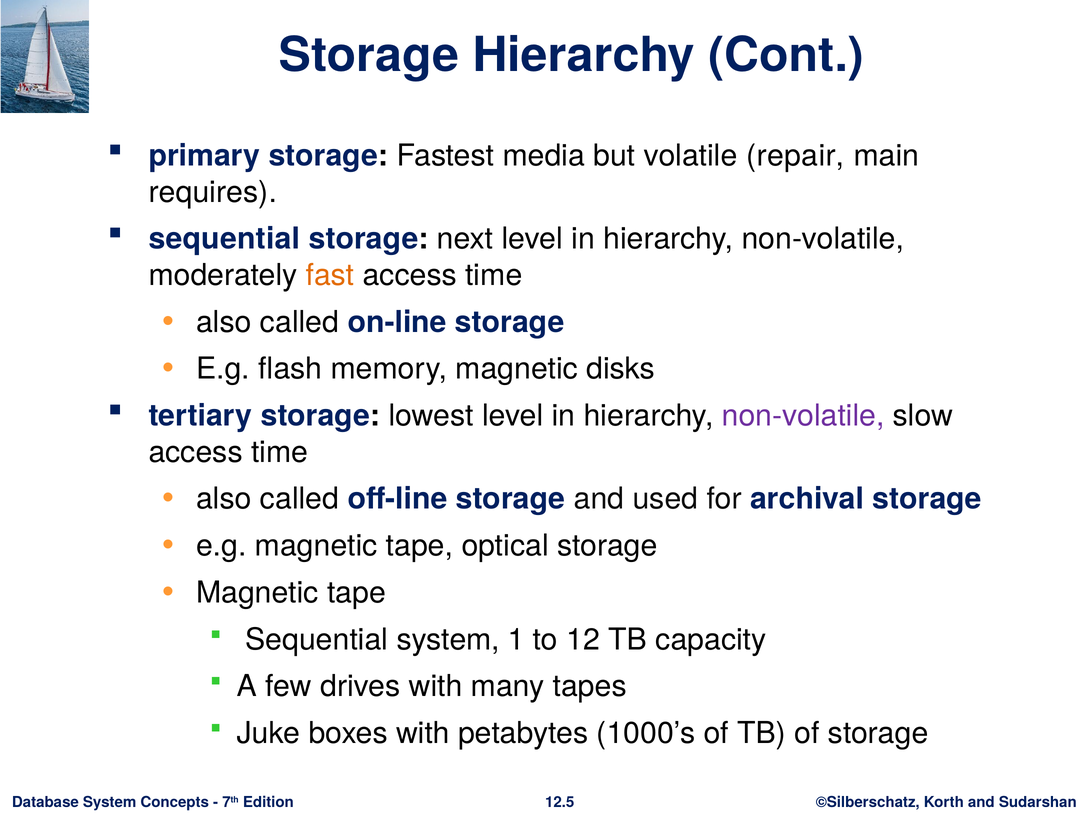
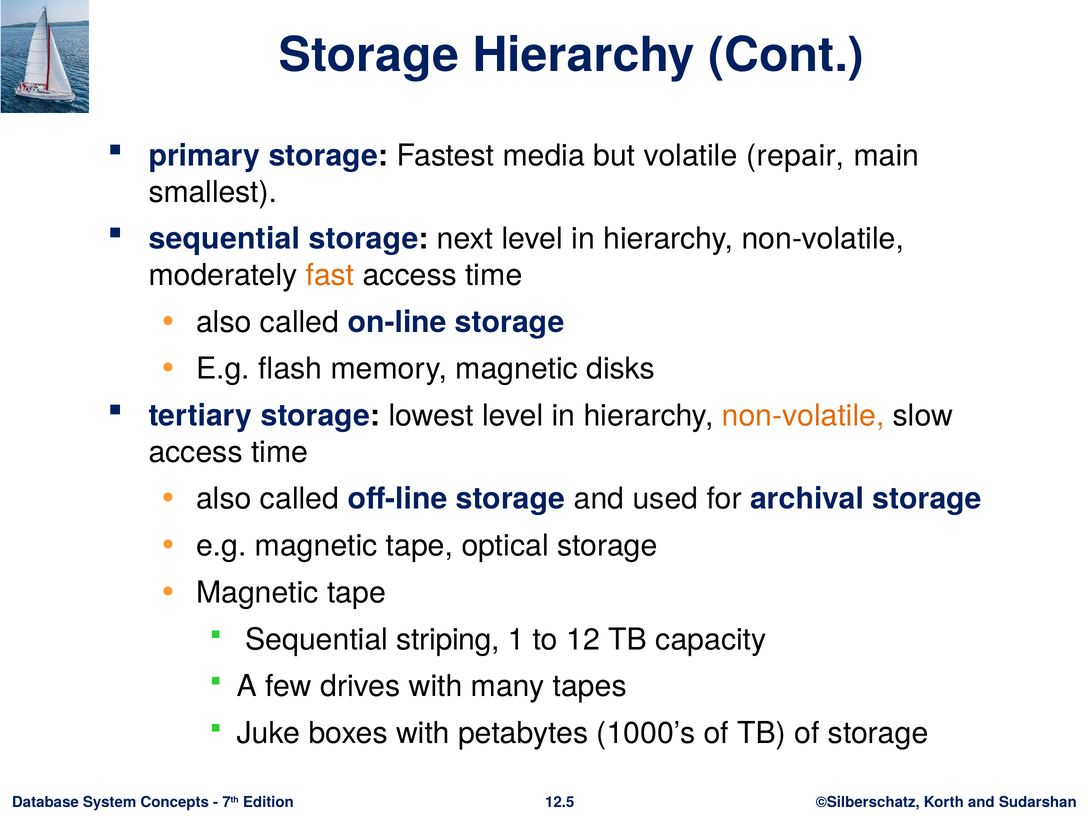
requires: requires -> smallest
non-volatile at (803, 416) colour: purple -> orange
Sequential system: system -> striping
